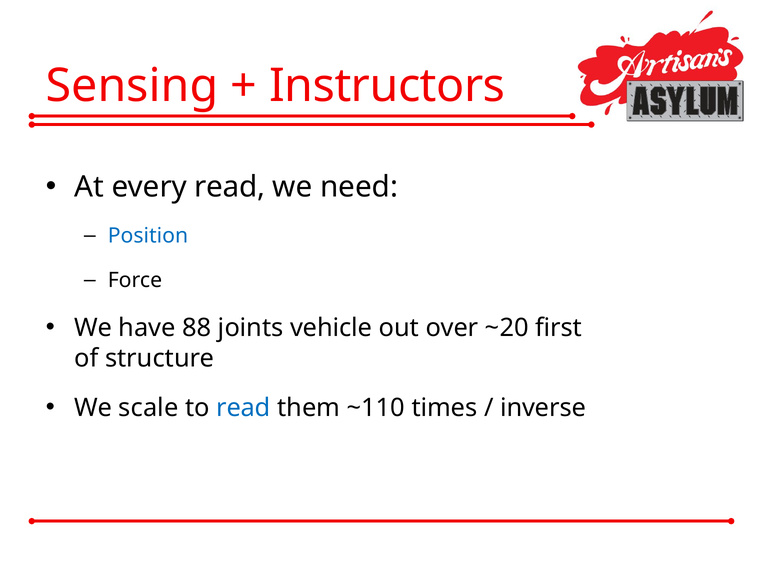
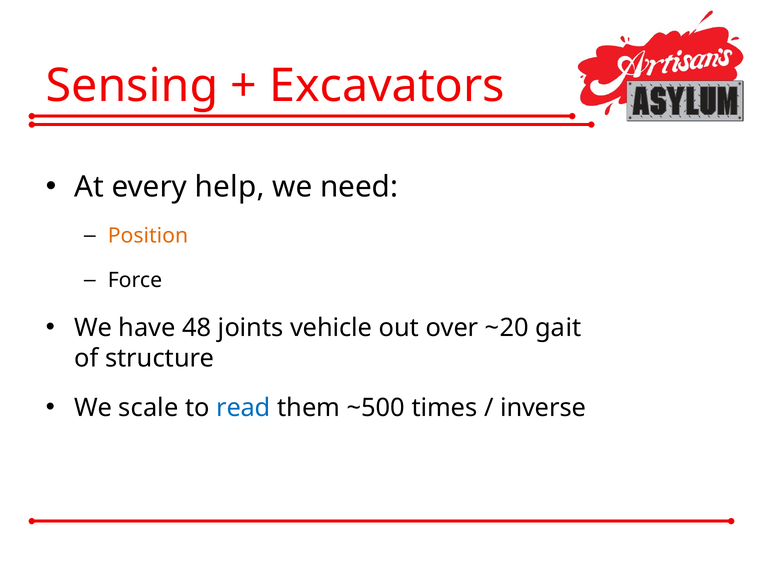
Instructors: Instructors -> Excavators
every read: read -> help
Position colour: blue -> orange
88: 88 -> 48
first: first -> gait
~110: ~110 -> ~500
